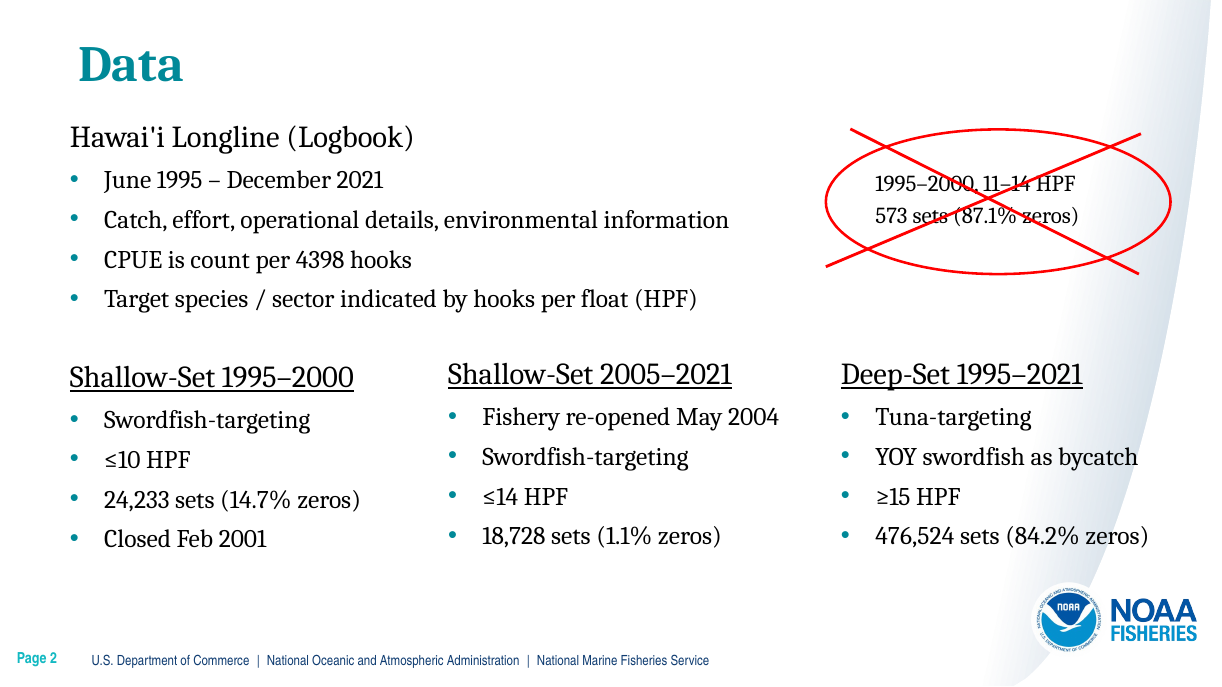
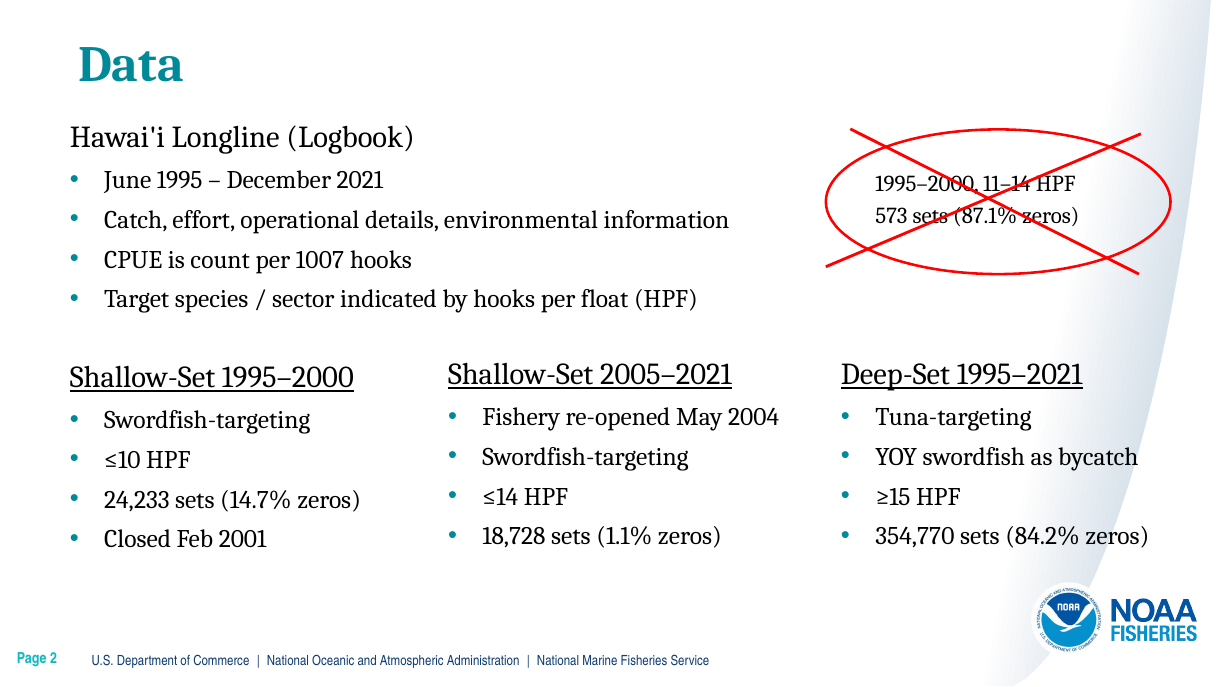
4398: 4398 -> 1007
476,524: 476,524 -> 354,770
